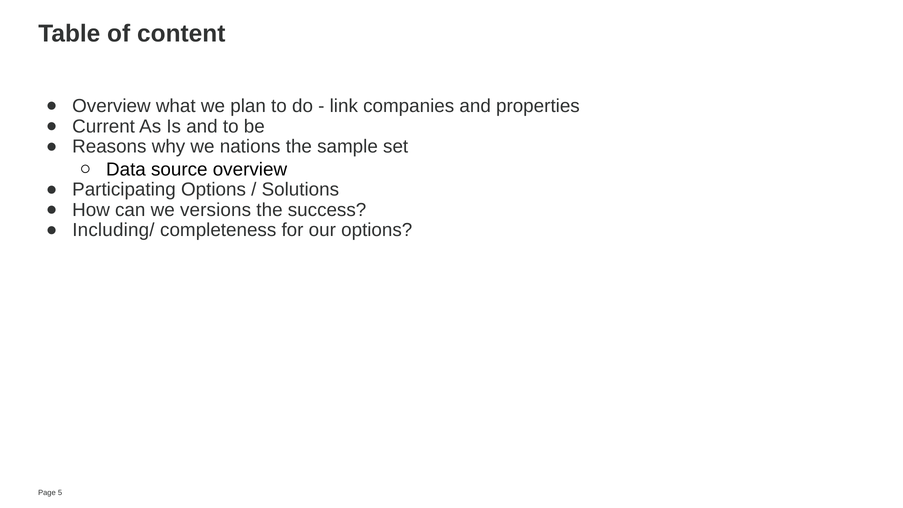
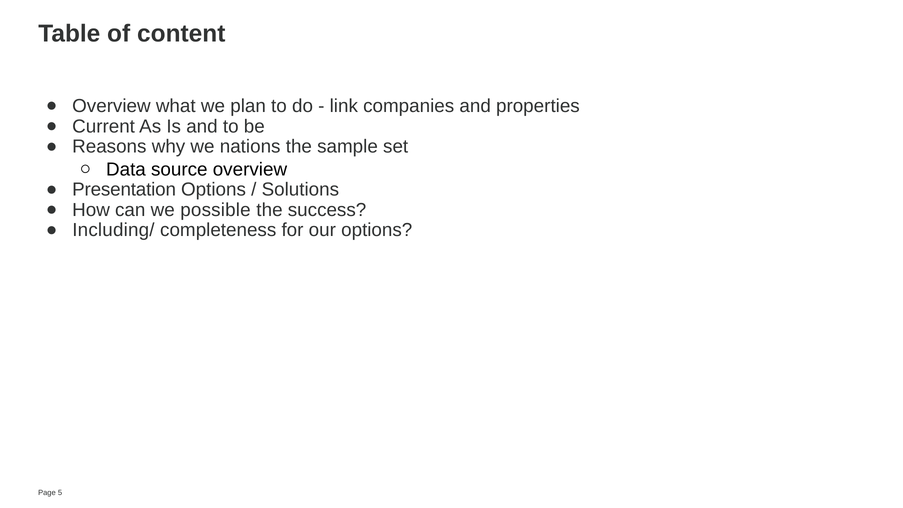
Participating: Participating -> Presentation
versions: versions -> possible
